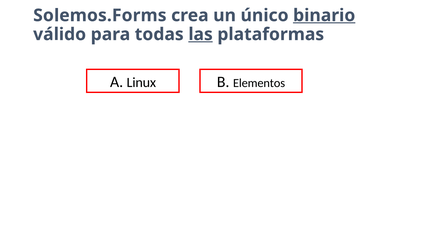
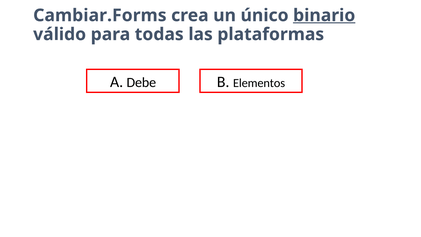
Solemos.Forms: Solemos.Forms -> Cambiar.Forms
las underline: present -> none
Linux: Linux -> Debe
